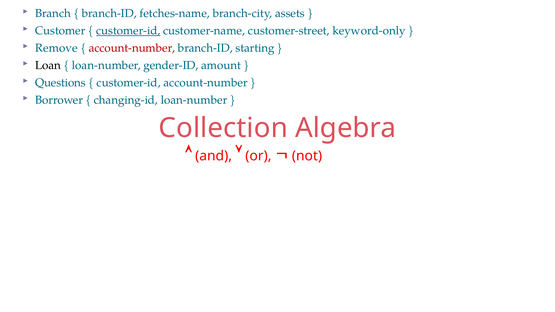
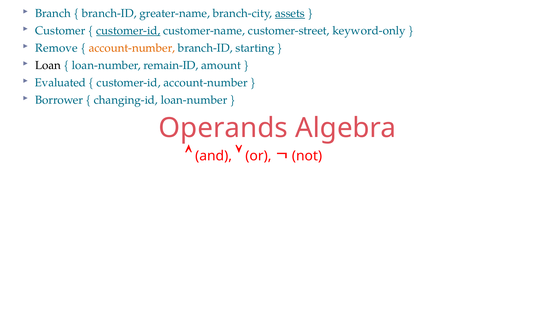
fetches-name: fetches-name -> greater-name
assets underline: none -> present
account-number at (132, 48) colour: red -> orange
gender-ID: gender-ID -> remain-ID
Questions: Questions -> Evaluated
Collection: Collection -> Operands
